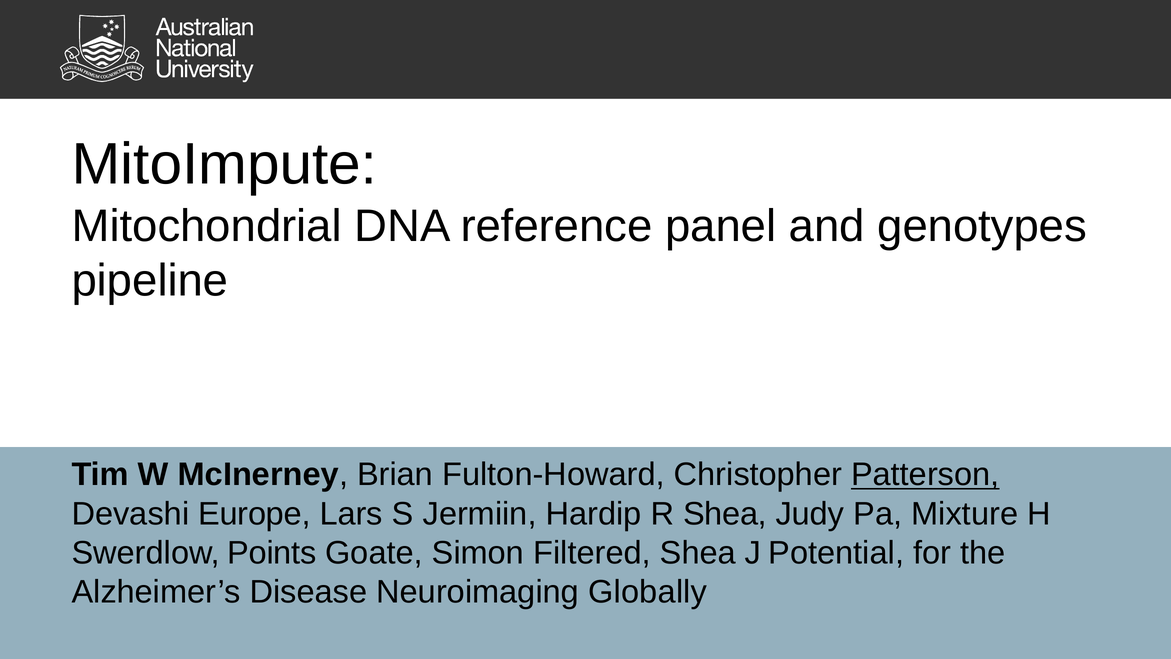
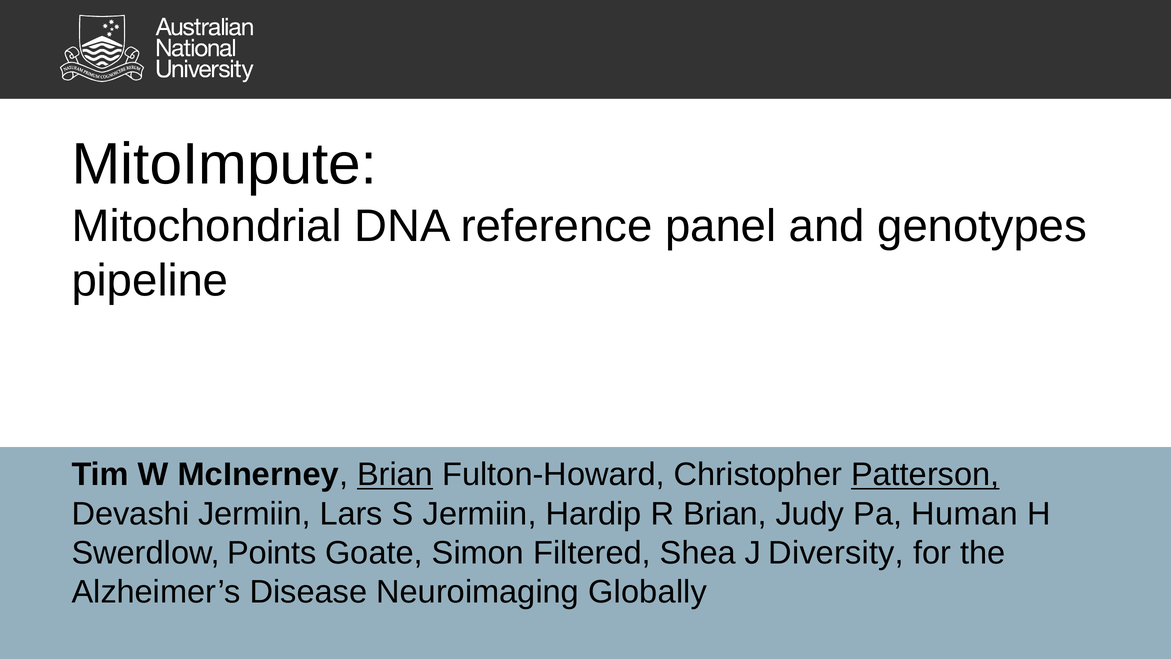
Brian at (395, 475) underline: none -> present
Devashi Europe: Europe -> Jermiin
R Shea: Shea -> Brian
Mixture: Mixture -> Human
Potential: Potential -> Diversity
